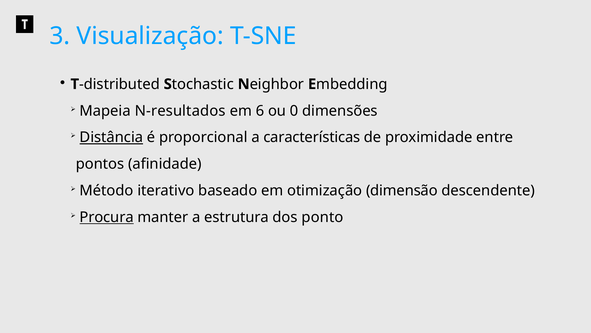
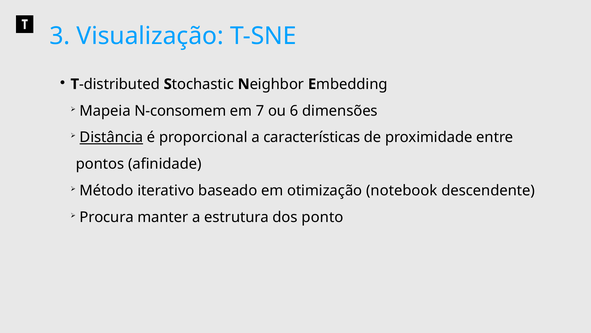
N-resultados: N-resultados -> N-consomem
6: 6 -> 7
0: 0 -> 6
dimensão: dimensão -> notebook
Procura underline: present -> none
